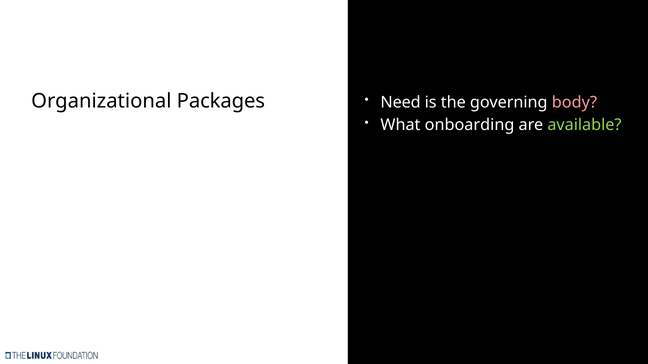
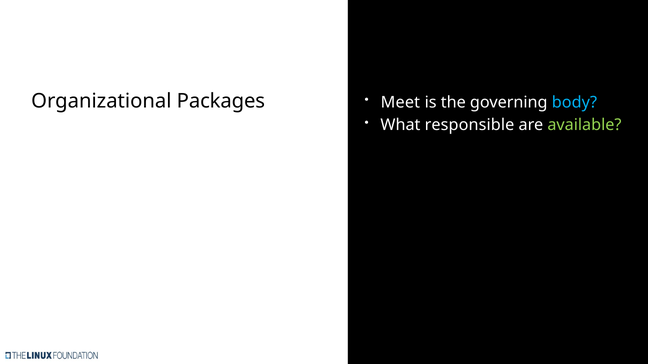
Need: Need -> Meet
body colour: pink -> light blue
onboarding: onboarding -> responsible
